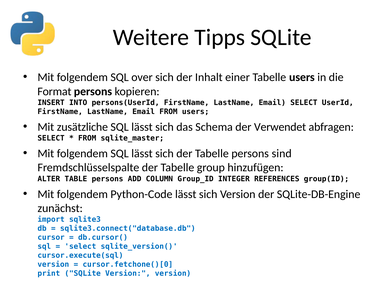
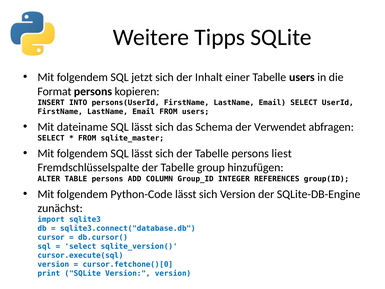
over: over -> jetzt
zusätzliche: zusätzliche -> dateiname
sind: sind -> liest
